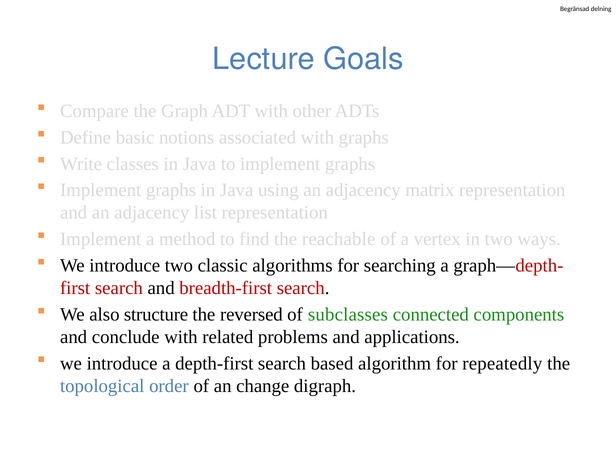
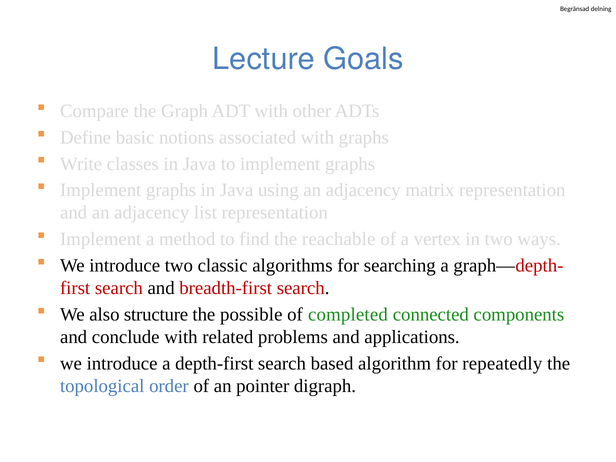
reversed: reversed -> possible
subclasses: subclasses -> completed
change: change -> pointer
